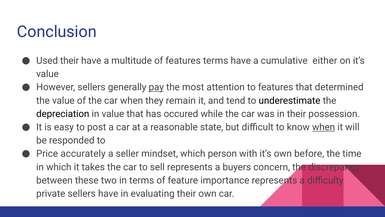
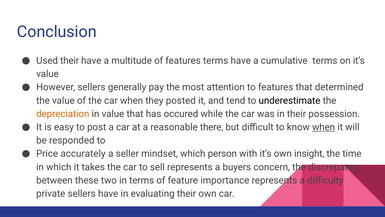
cumulative either: either -> terms
pay underline: present -> none
remain: remain -> posted
depreciation colour: black -> orange
state: state -> there
before: before -> insight
